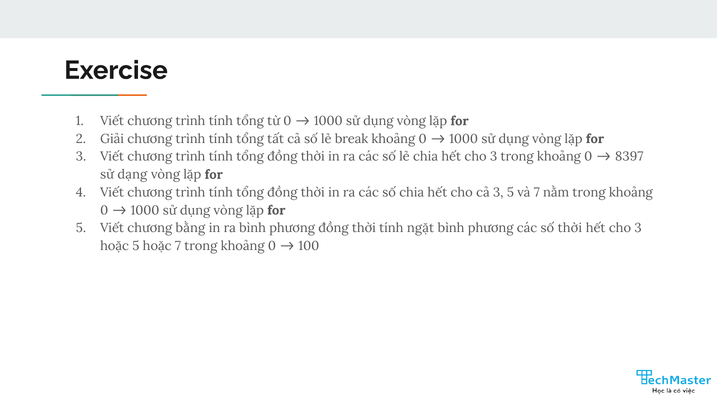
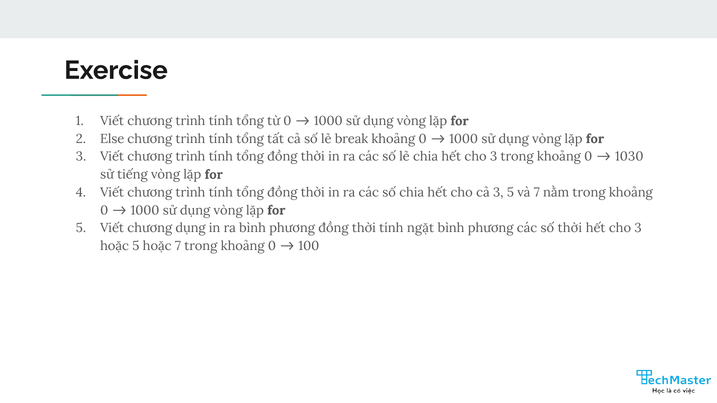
Giải: Giải -> Else
8397: 8397 -> 1030
dạng: dạng -> tiếng
chương bằng: bằng -> dụng
